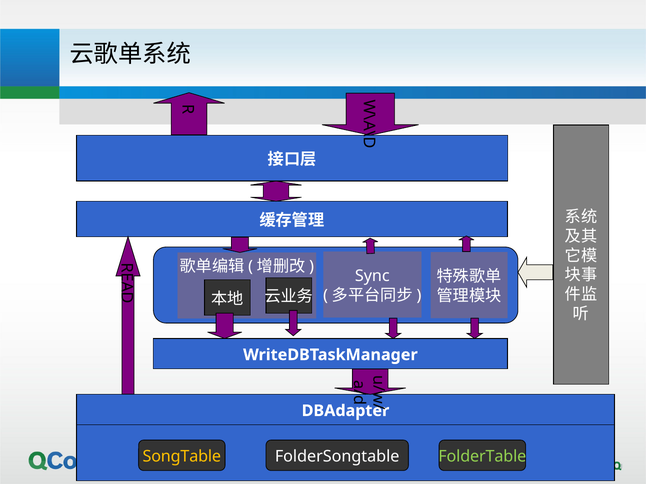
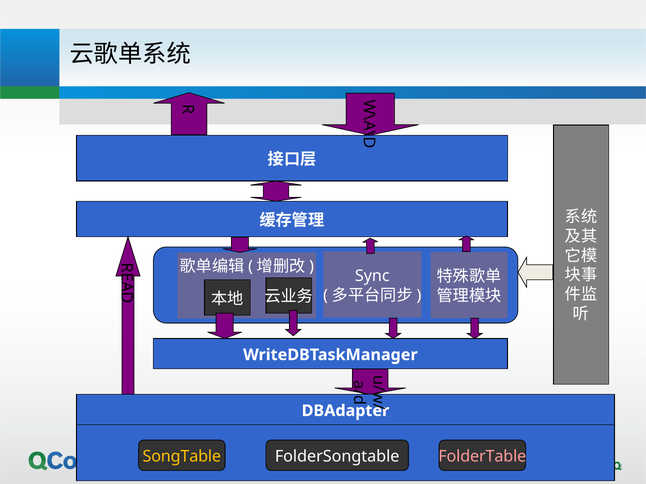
FolderTable colour: light green -> pink
